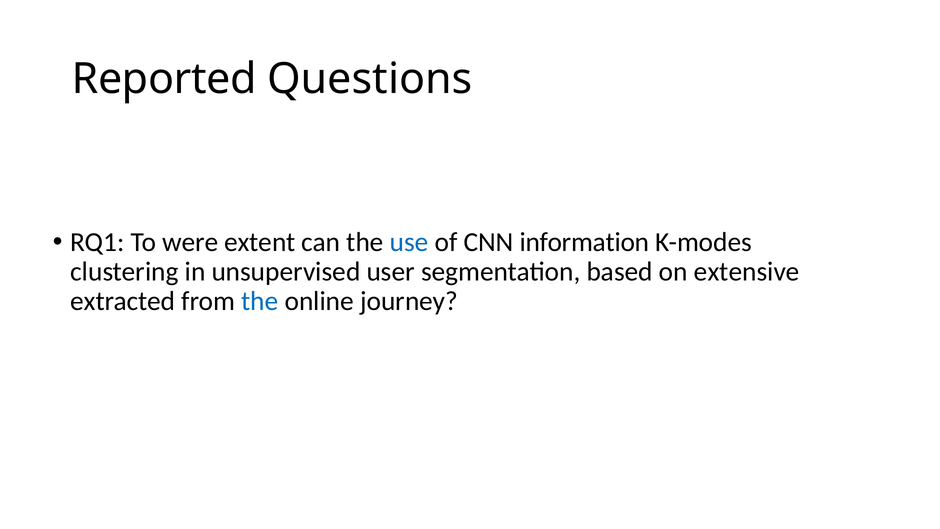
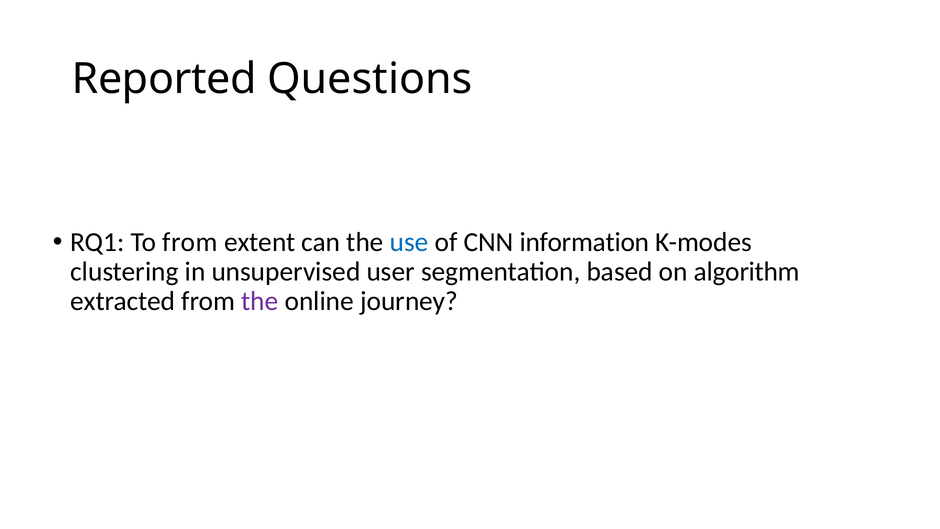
To were: were -> from
extensive: extensive -> algorithm
the at (260, 301) colour: blue -> purple
